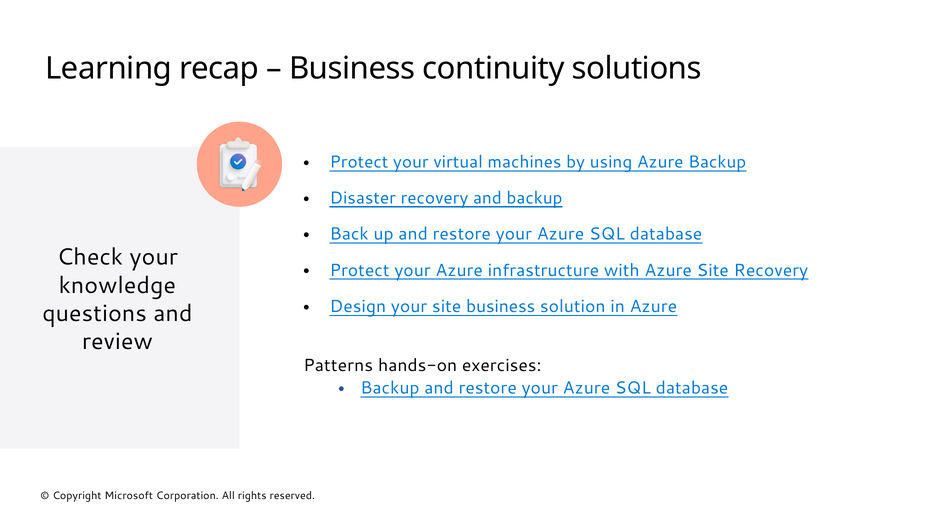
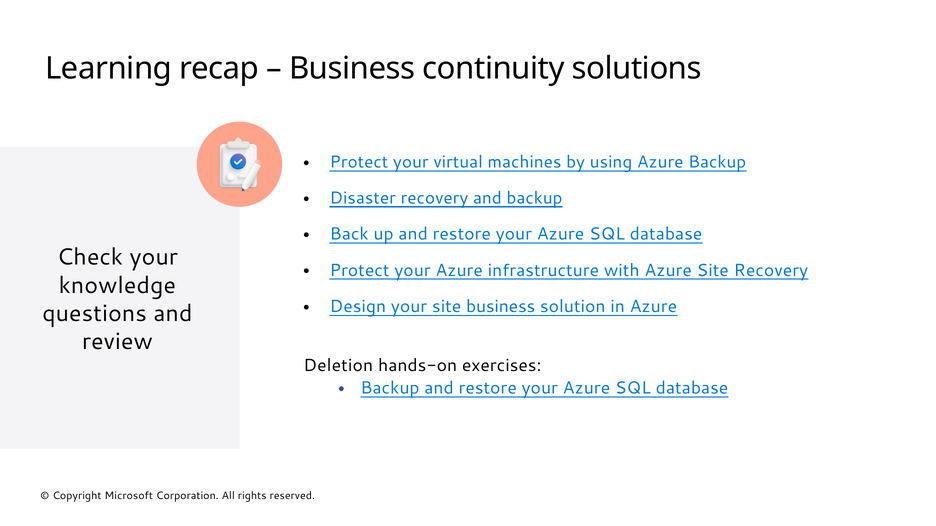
Patterns: Patterns -> Deletion
